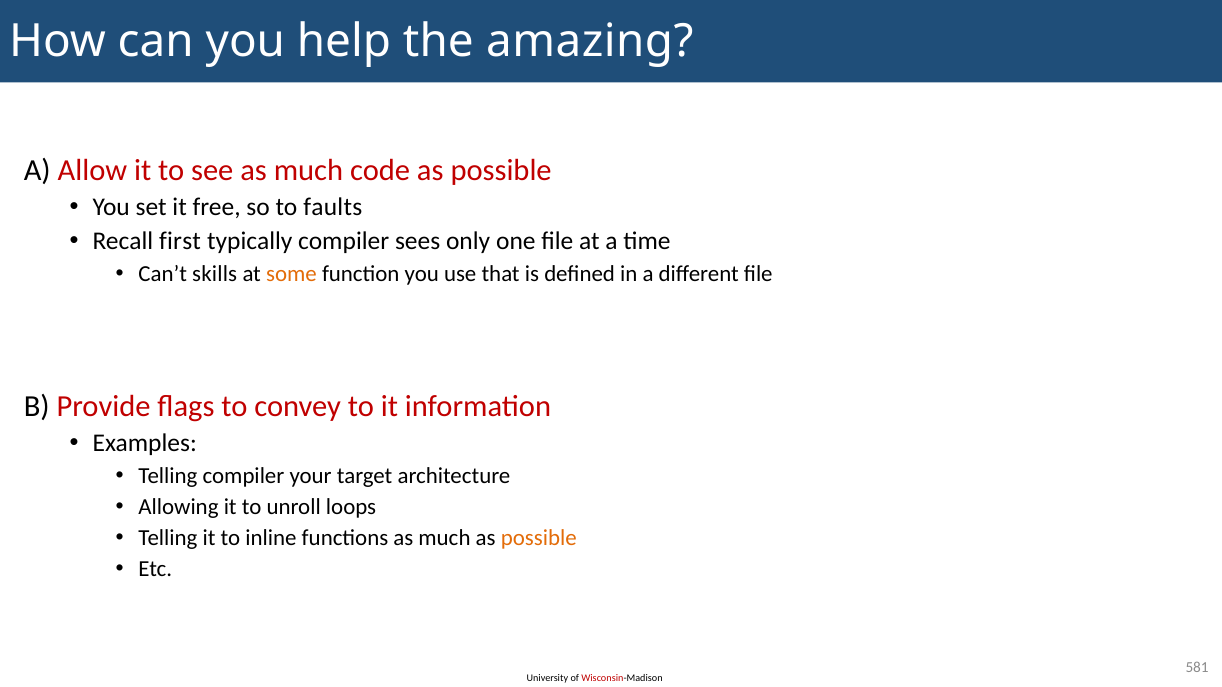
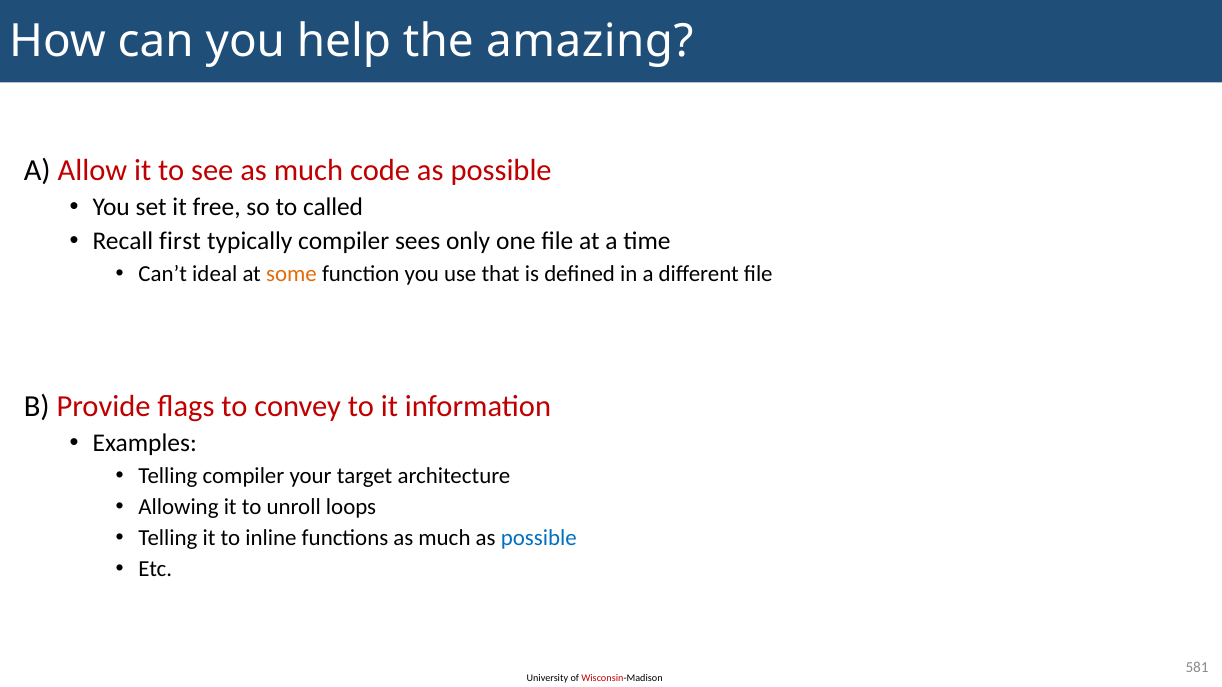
faults: faults -> called
skills: skills -> ideal
possible at (539, 538) colour: orange -> blue
